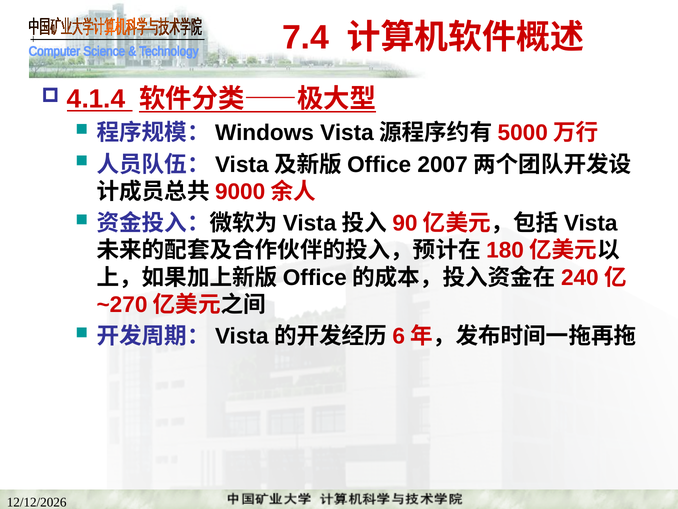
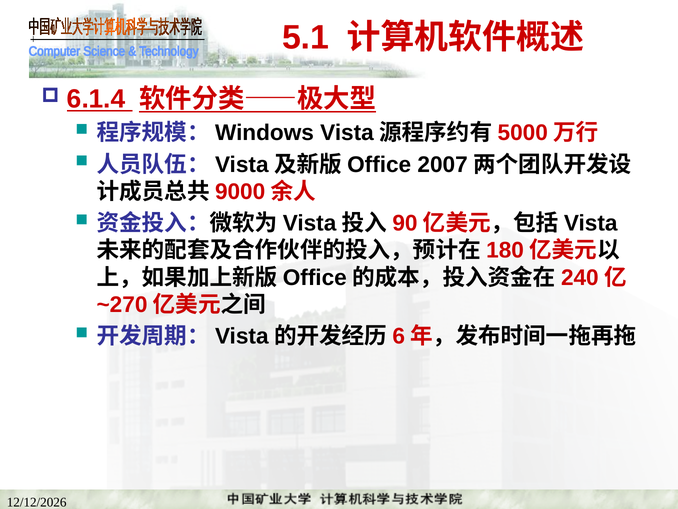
7.4: 7.4 -> 5.1
4.1.4: 4.1.4 -> 6.1.4
